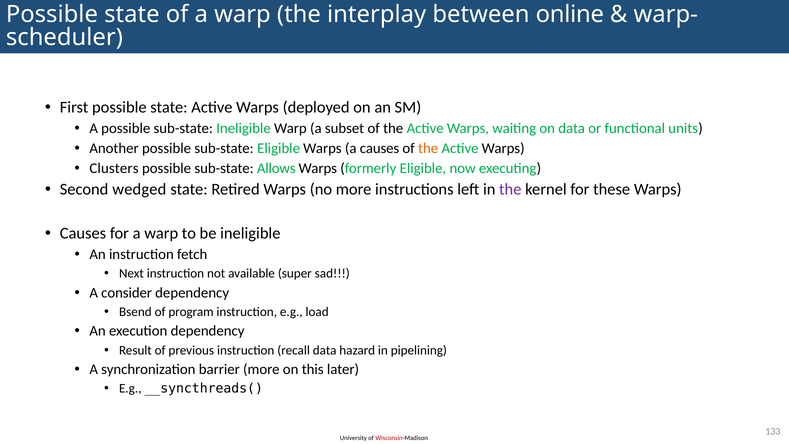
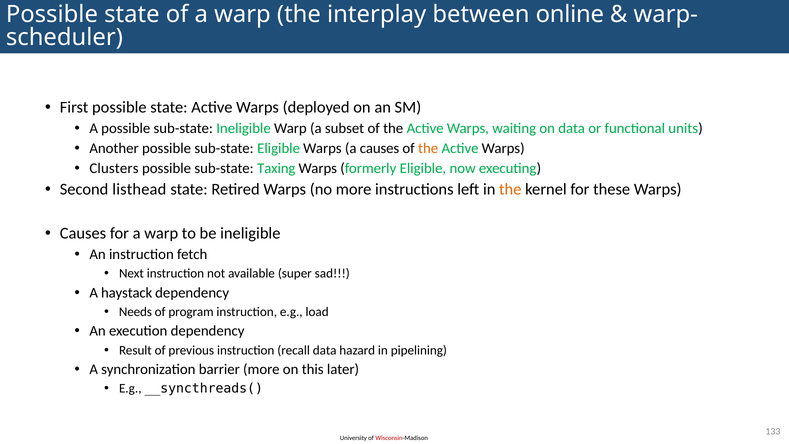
Allows: Allows -> Taxing
wedged: wedged -> listhead
the at (510, 189) colour: purple -> orange
consider: consider -> haystack
Bsend: Bsend -> Needs
